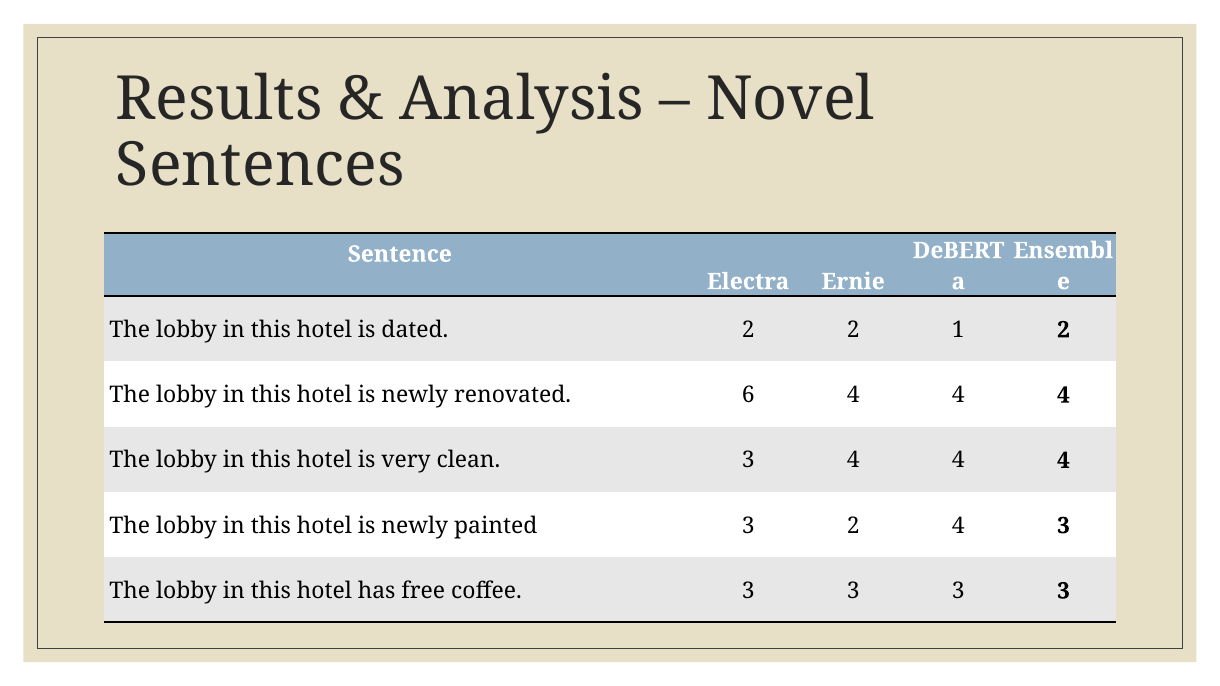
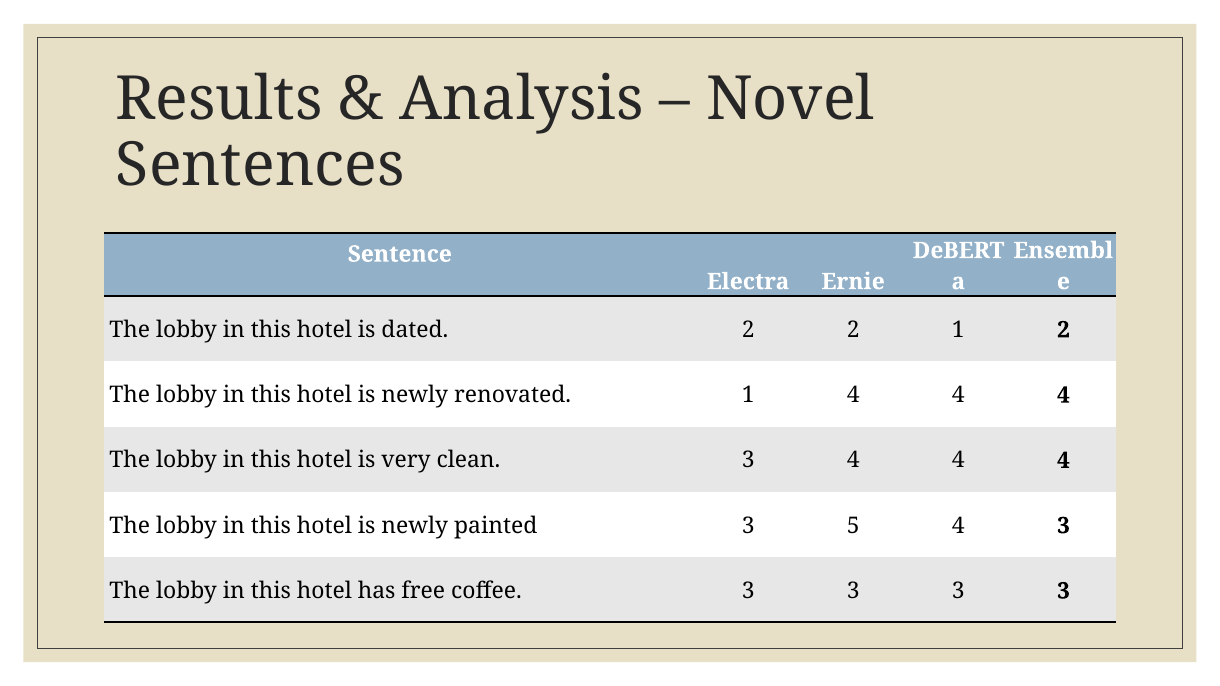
renovated 6: 6 -> 1
3 2: 2 -> 5
